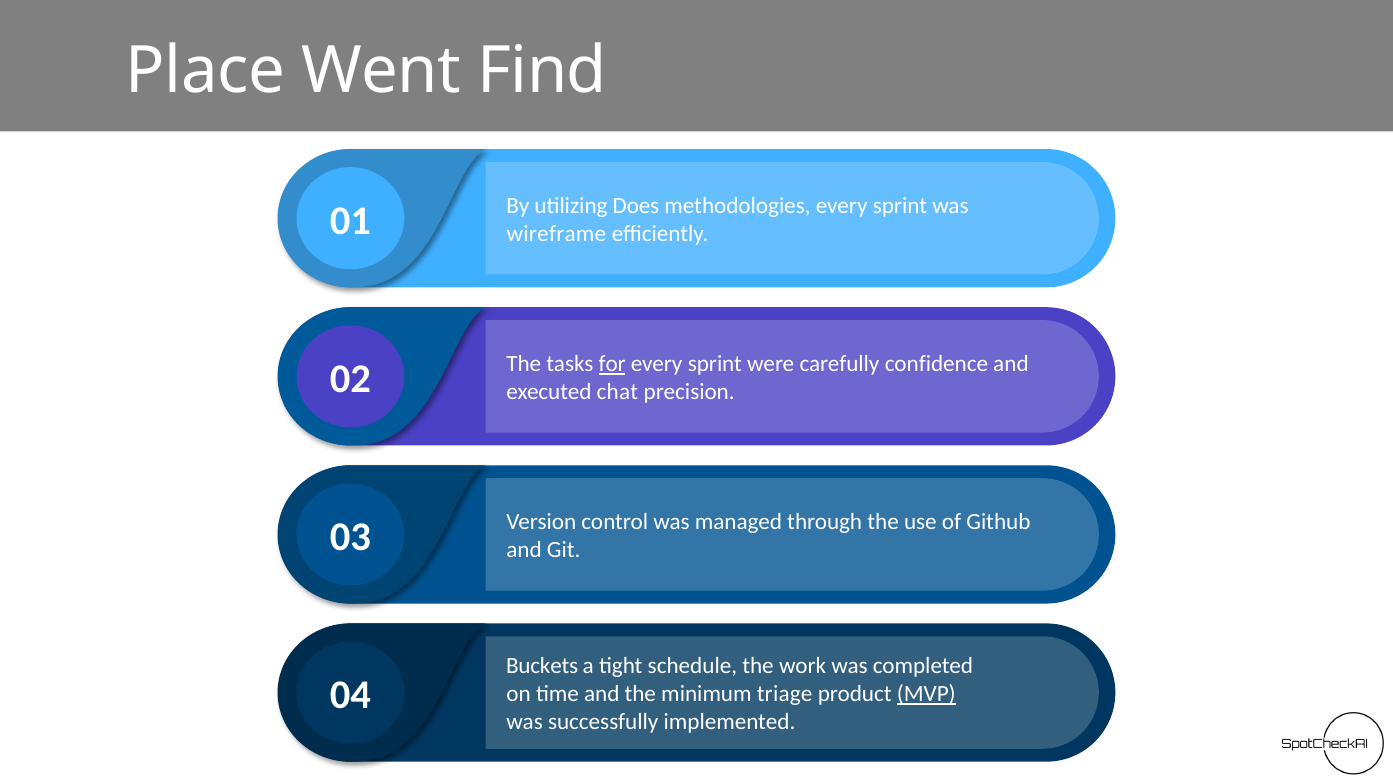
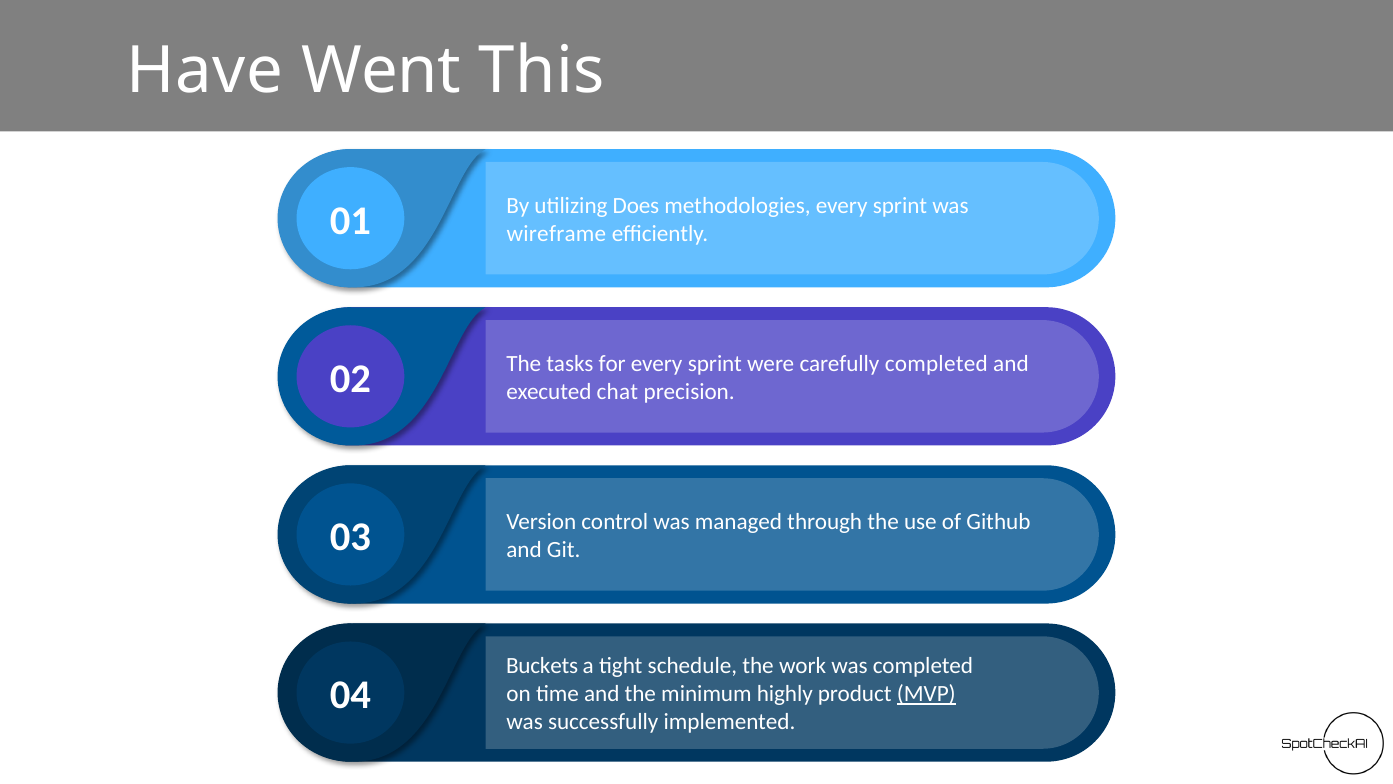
Place: Place -> Have
Find: Find -> This
for underline: present -> none
carefully confidence: confidence -> completed
triage: triage -> highly
